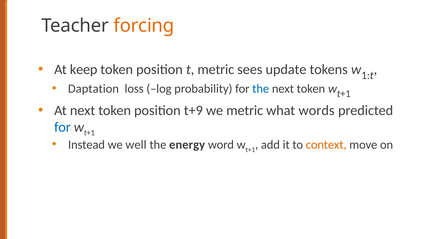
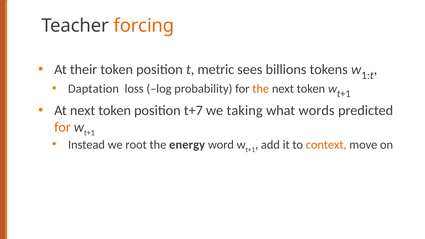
keep: keep -> their
update: update -> billions
the at (261, 89) colour: blue -> orange
t+9: t+9 -> t+7
we metric: metric -> taking
for at (62, 127) colour: blue -> orange
well: well -> root
